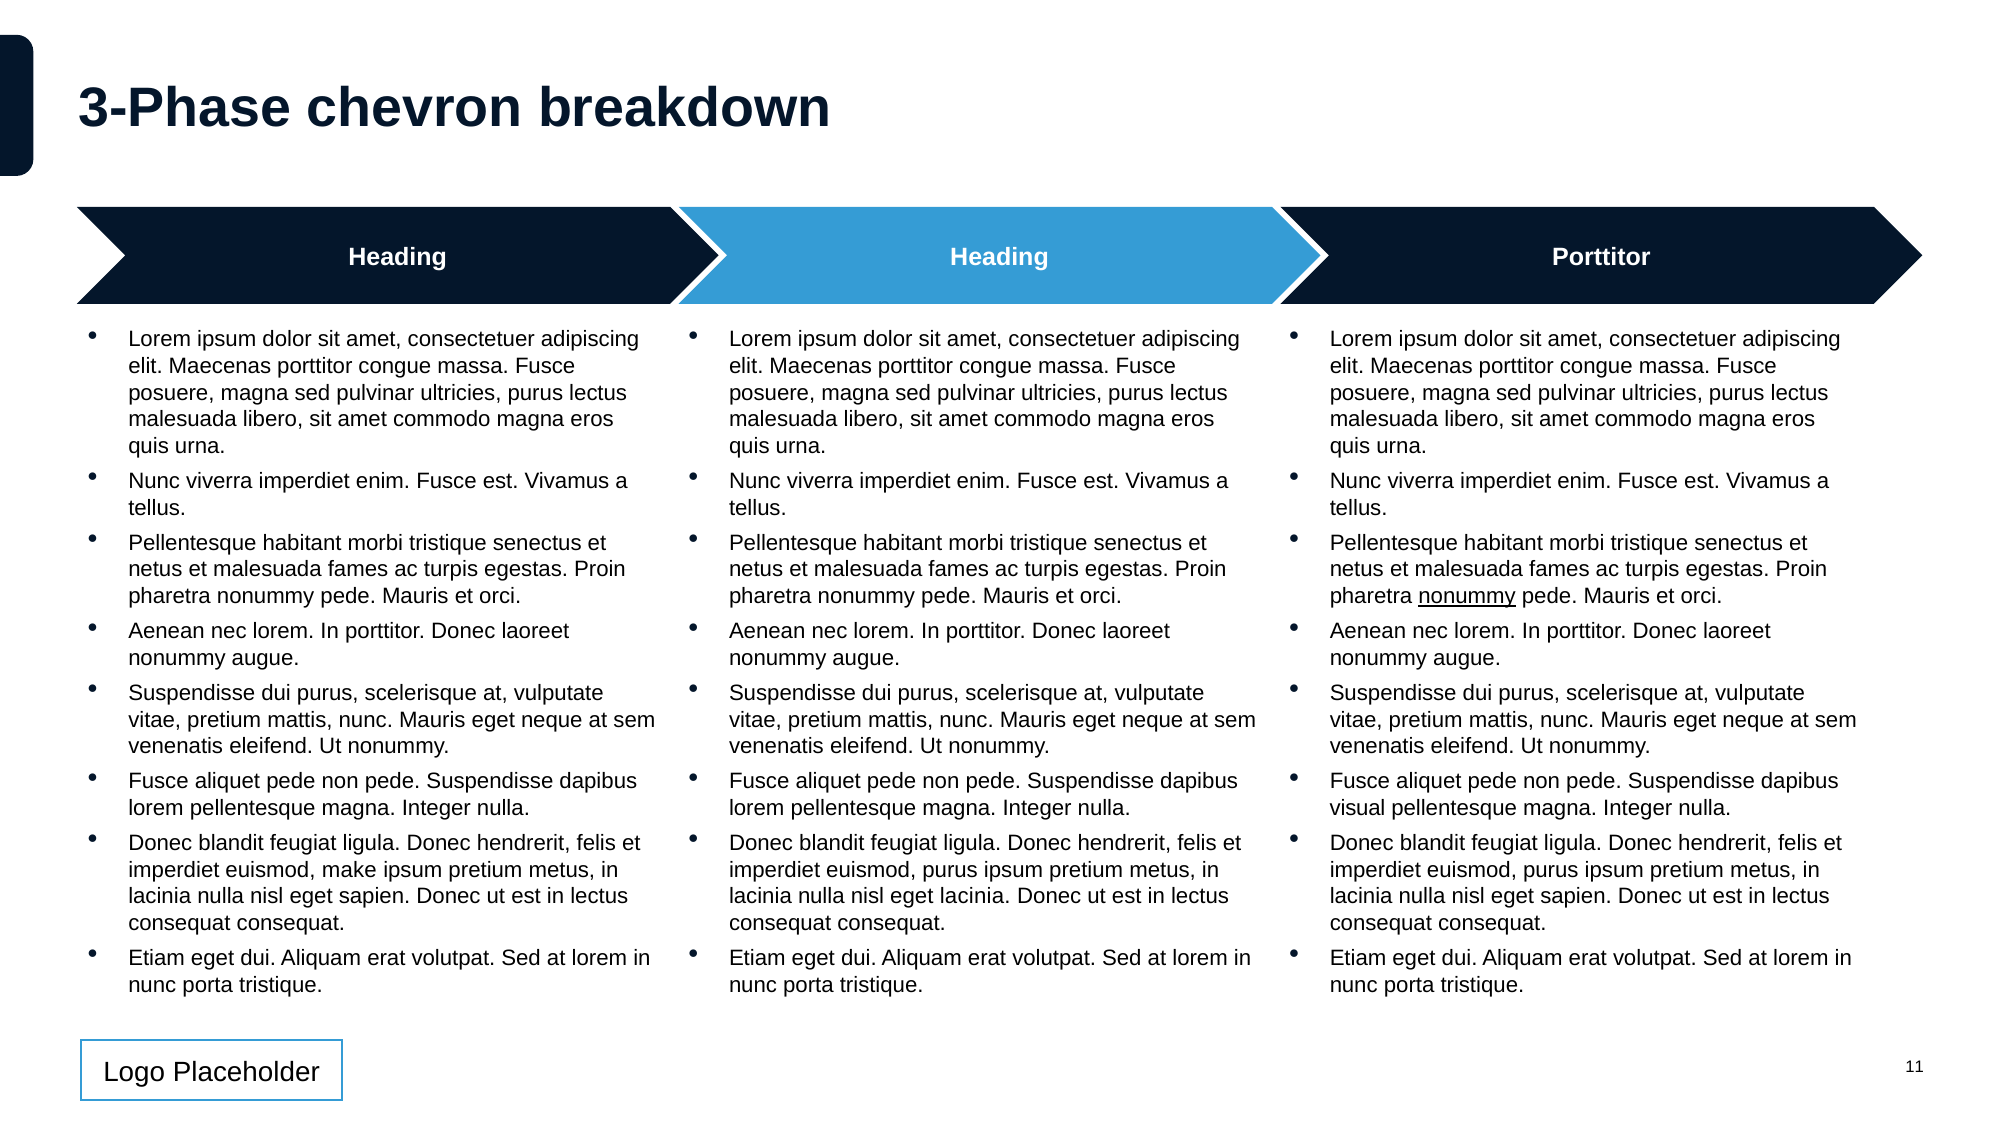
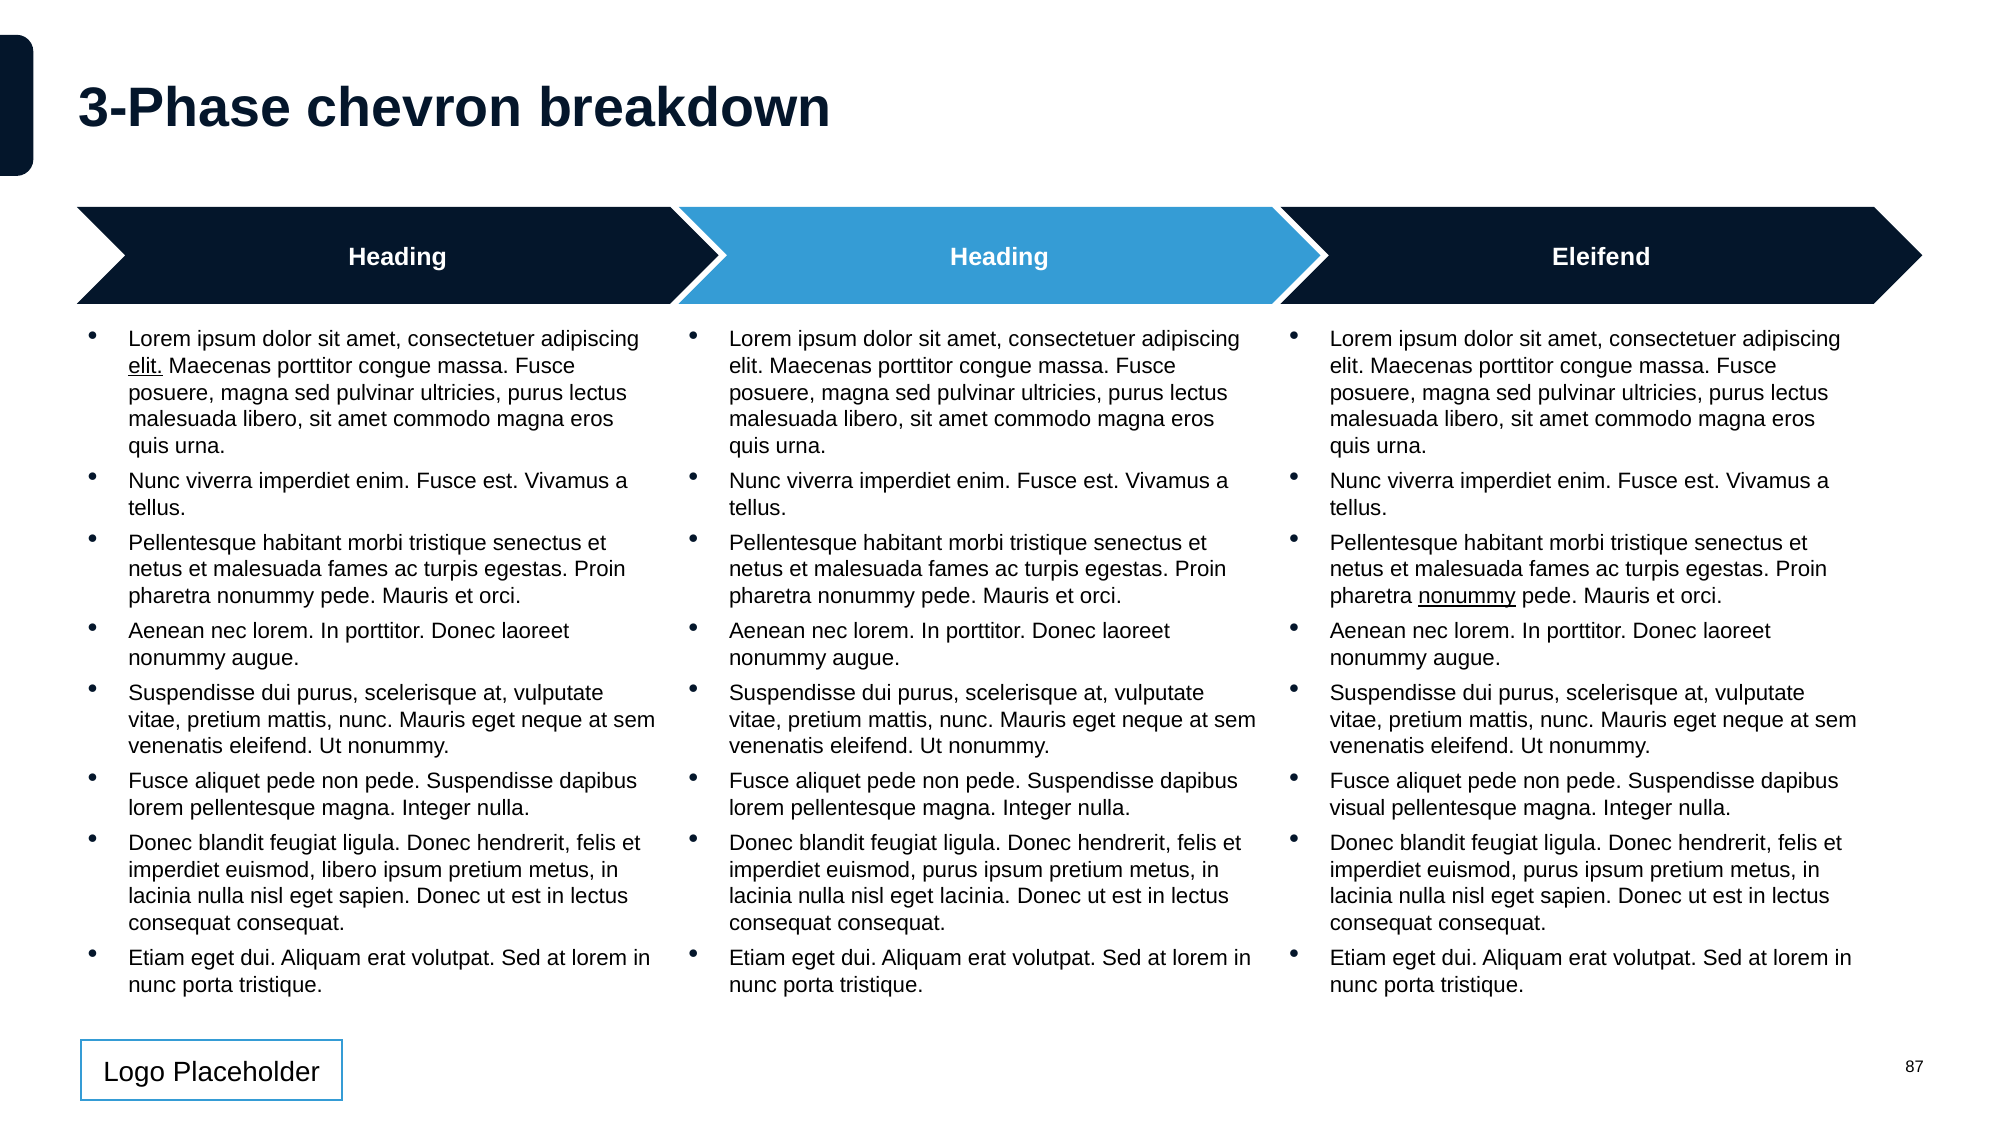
Heading Porttitor: Porttitor -> Eleifend
elit at (146, 366) underline: none -> present
euismod make: make -> libero
11: 11 -> 87
